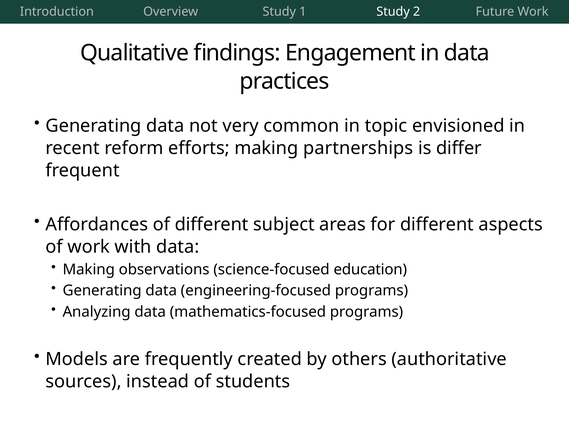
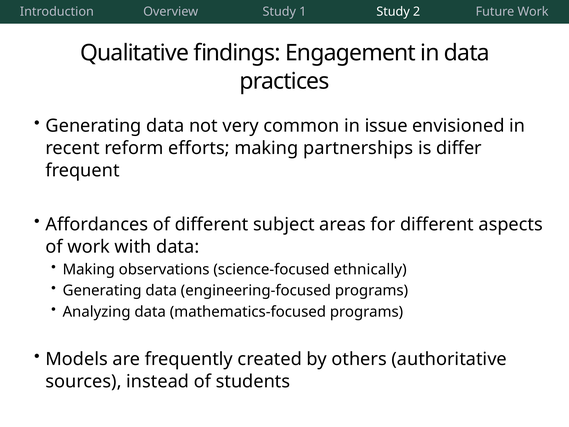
topic: topic -> issue
education: education -> ethnically
